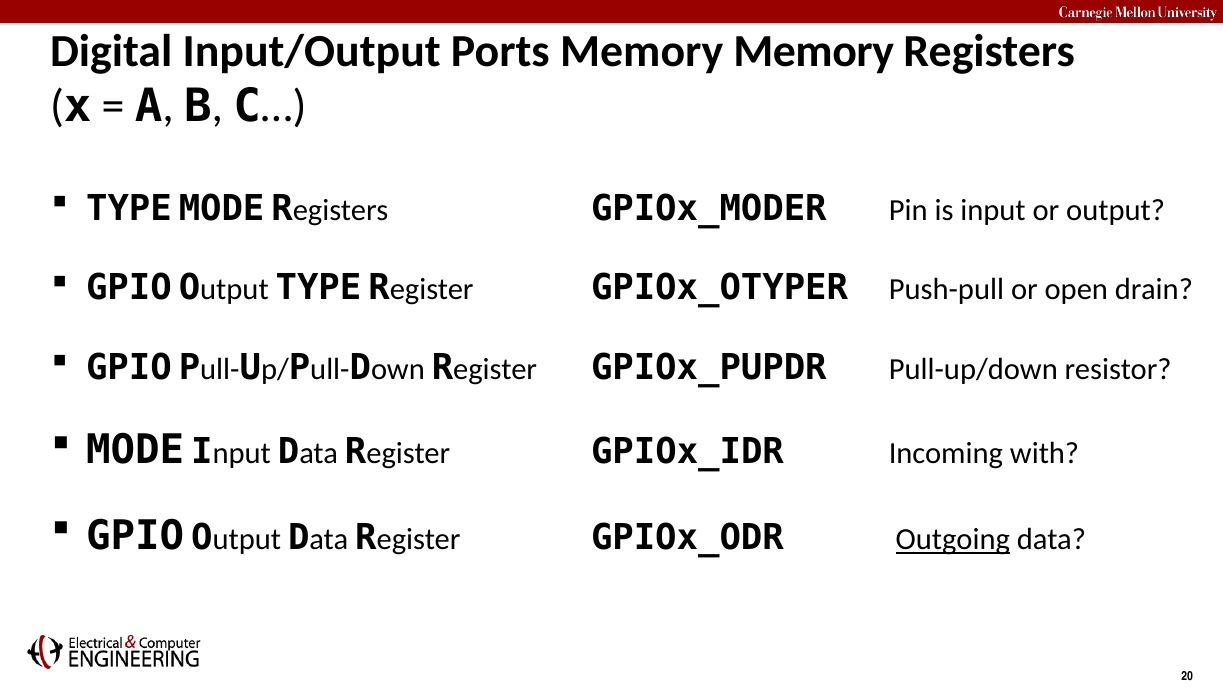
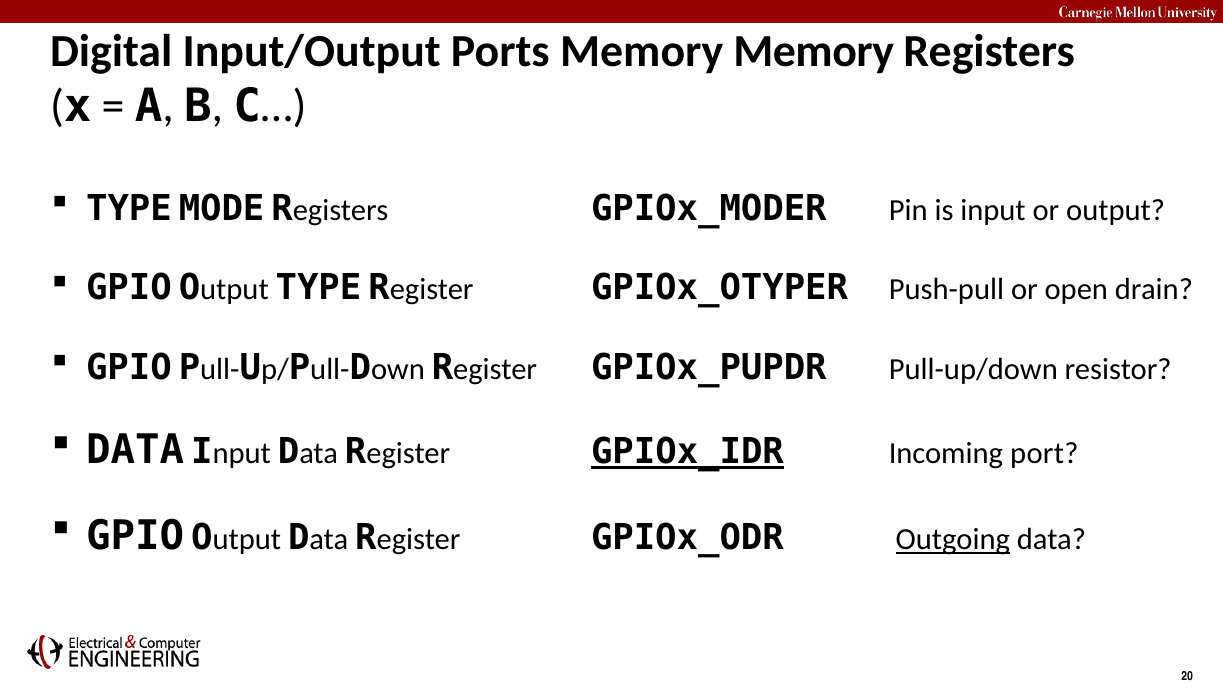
MODE at (135, 450): MODE -> DATA
GPIOx_IDR underline: none -> present
with: with -> port
